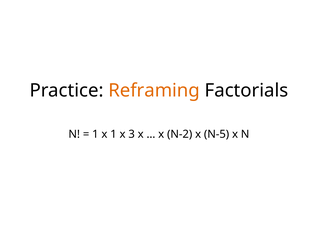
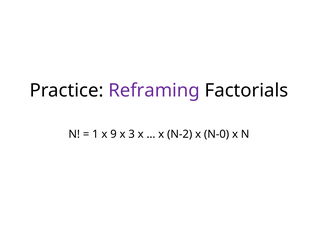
Reframing colour: orange -> purple
x 1: 1 -> 9
N-5: N-5 -> N-0
